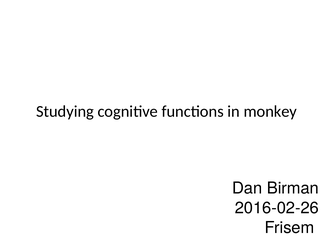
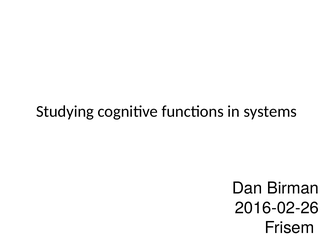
monkey: monkey -> systems
